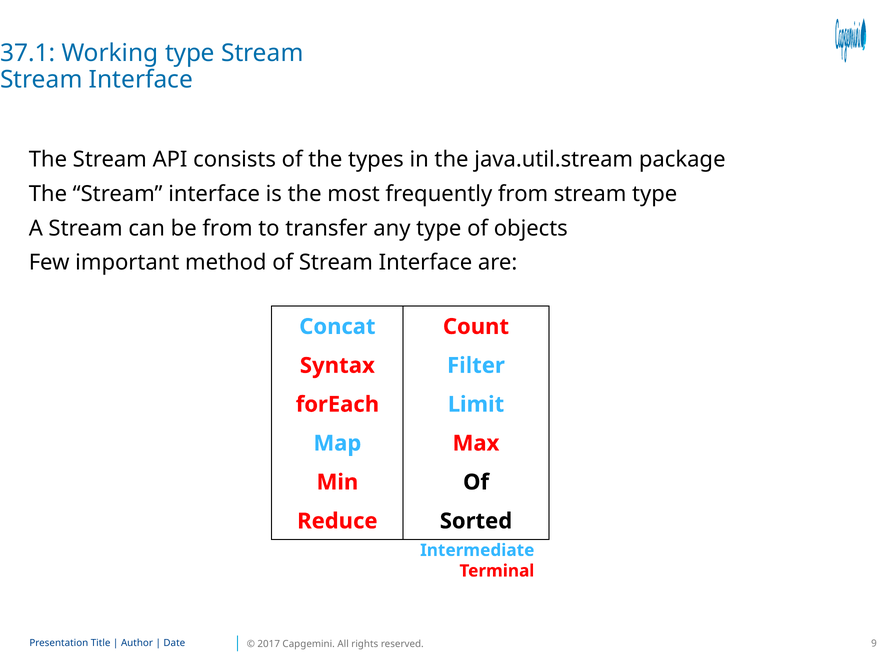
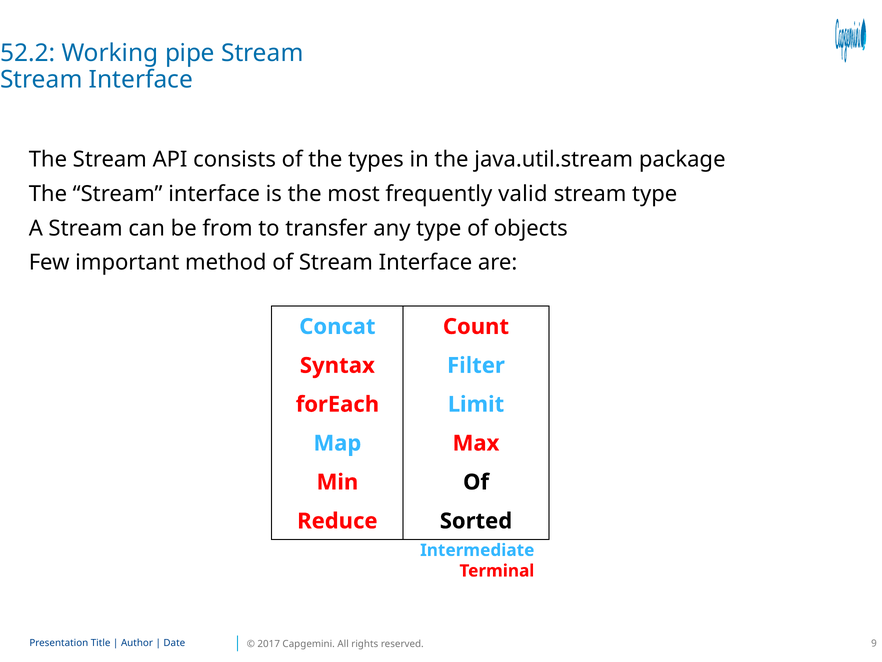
37.1: 37.1 -> 52.2
Working type: type -> pipe
frequently from: from -> valid
